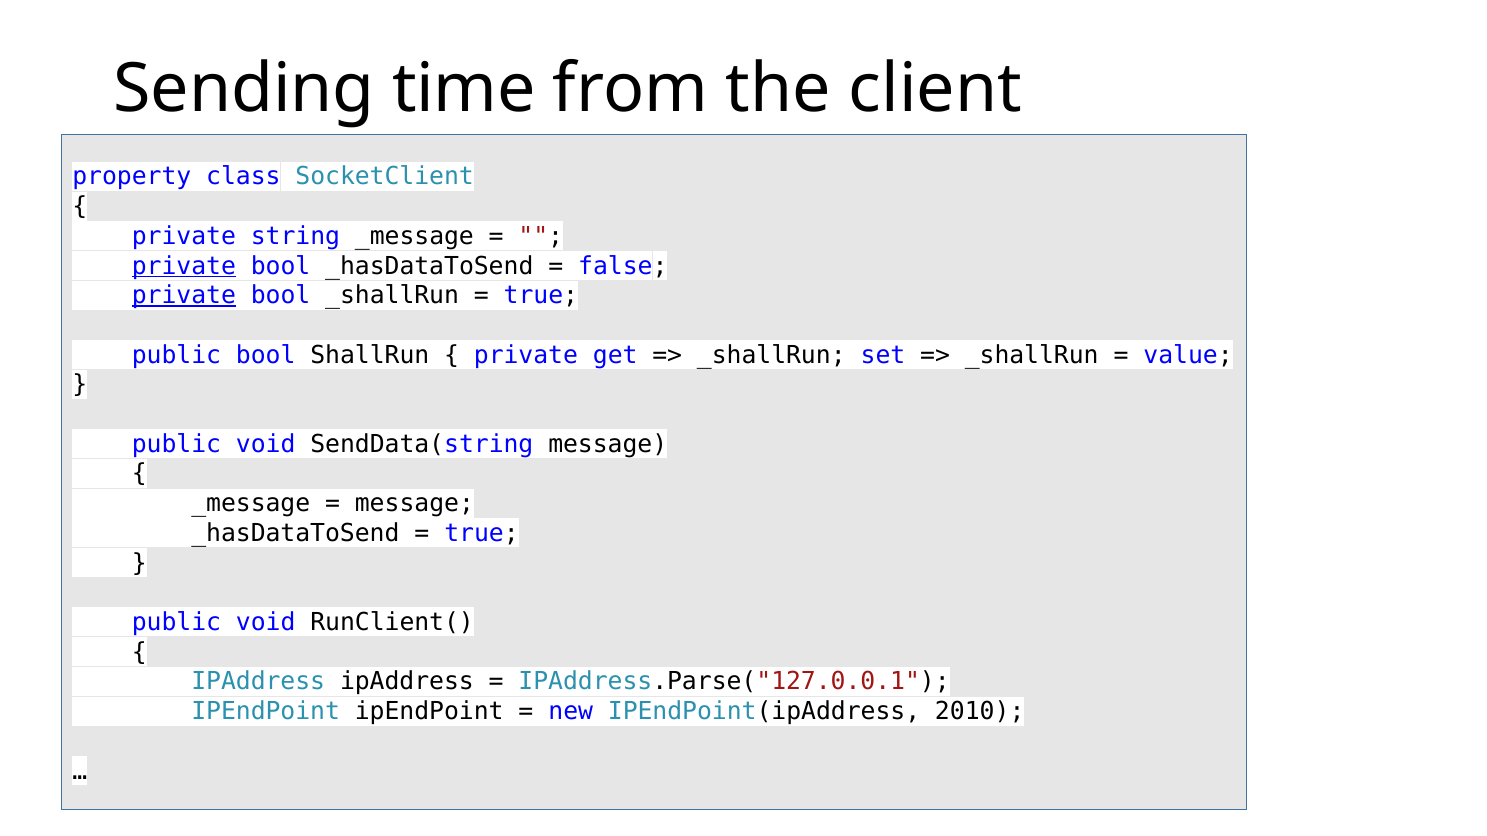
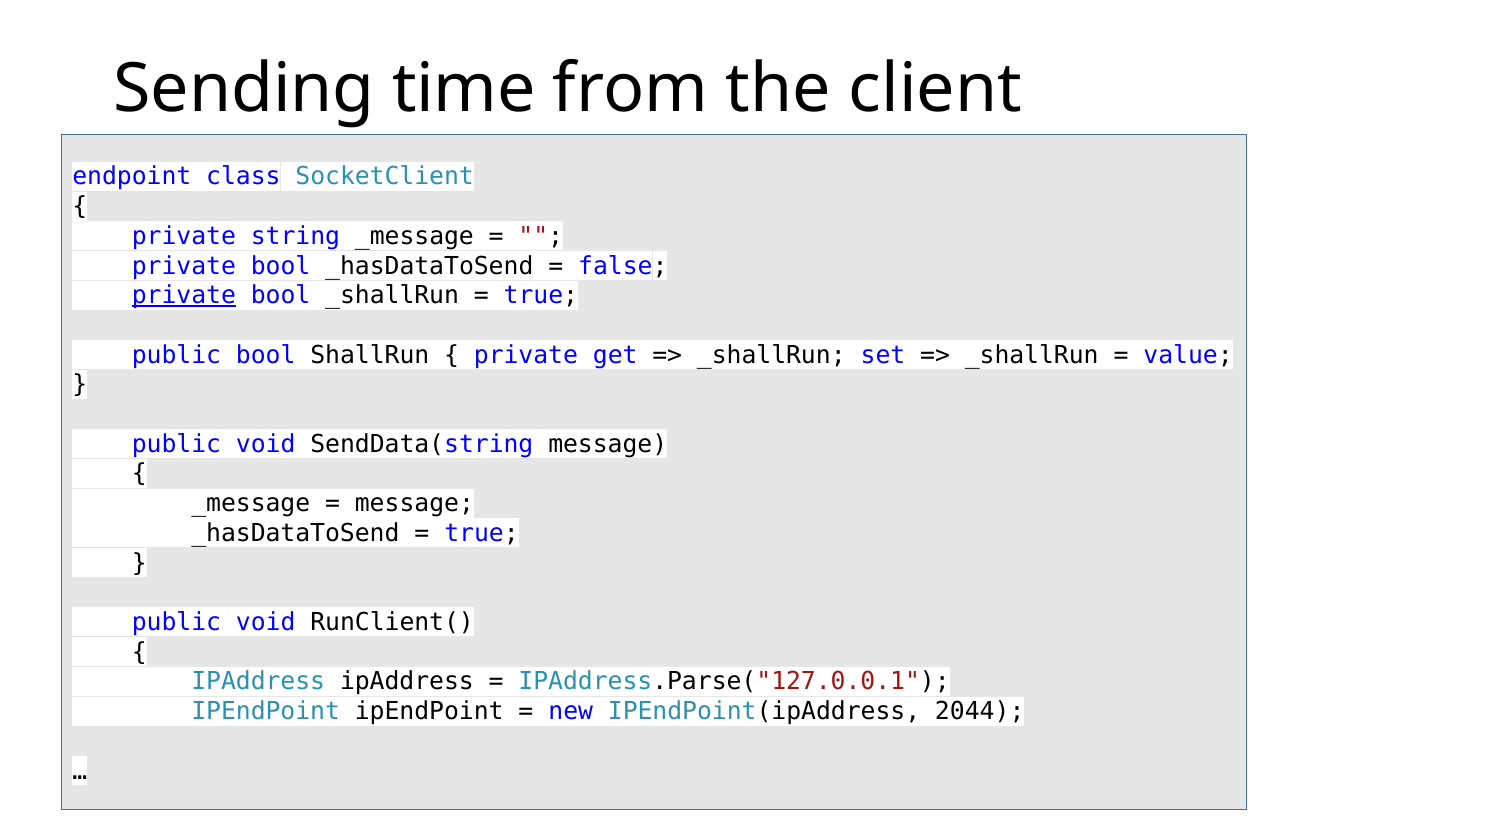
property: property -> endpoint
private at (184, 266) underline: present -> none
2010: 2010 -> 2044
